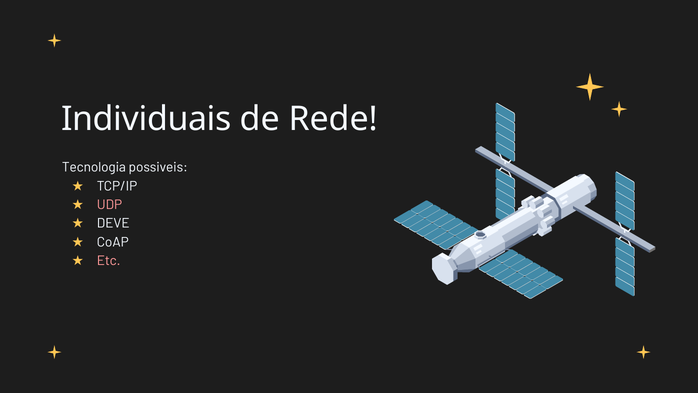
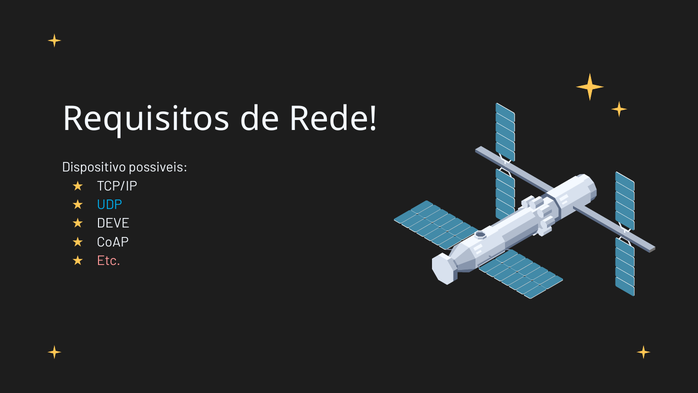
Individuais: Individuais -> Requisitos
Tecnologia: Tecnologia -> Dispositivo
UDP colour: pink -> light blue
